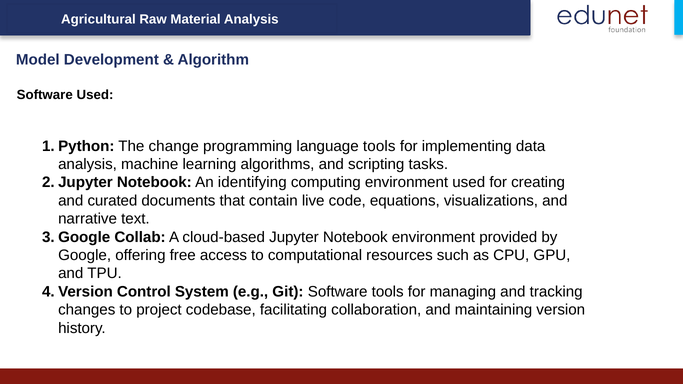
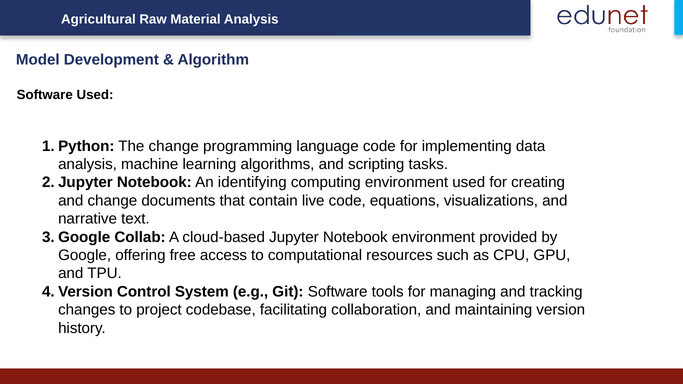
language tools: tools -> code
and curated: curated -> change
